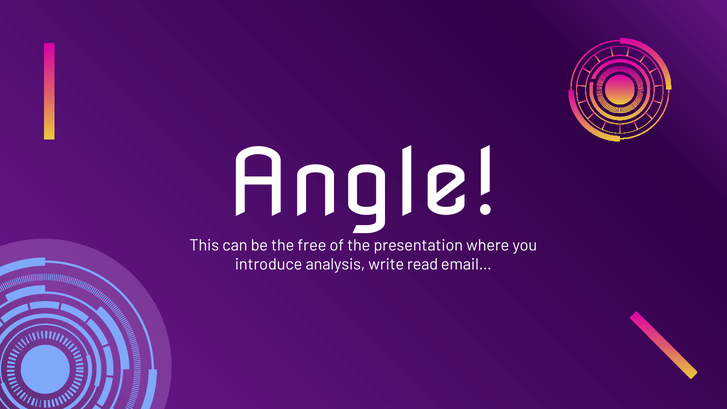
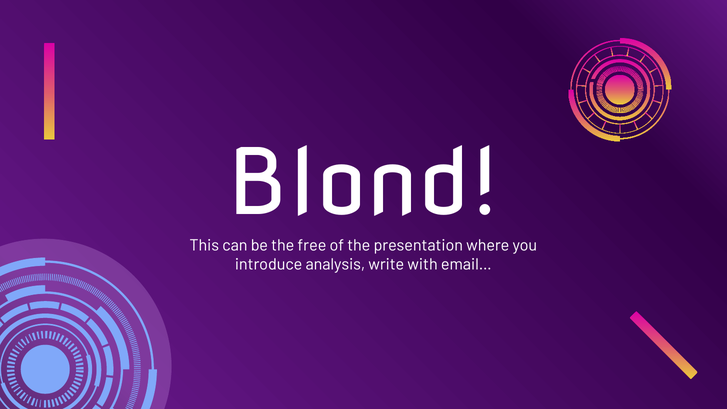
Angle: Angle -> Blond
read: read -> with
